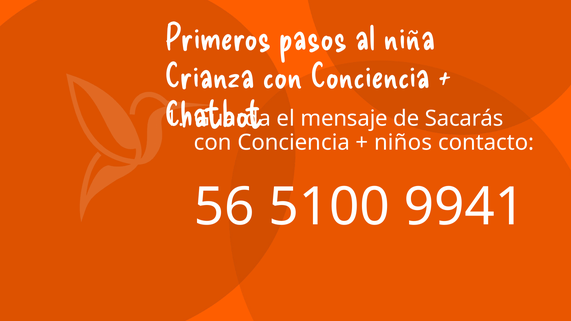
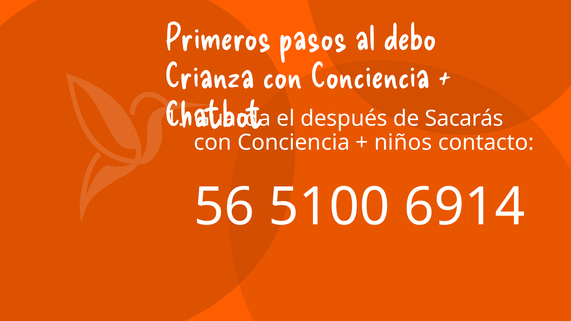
niña: niña -> debo
mensaje: mensaje -> después
9941: 9941 -> 6914
